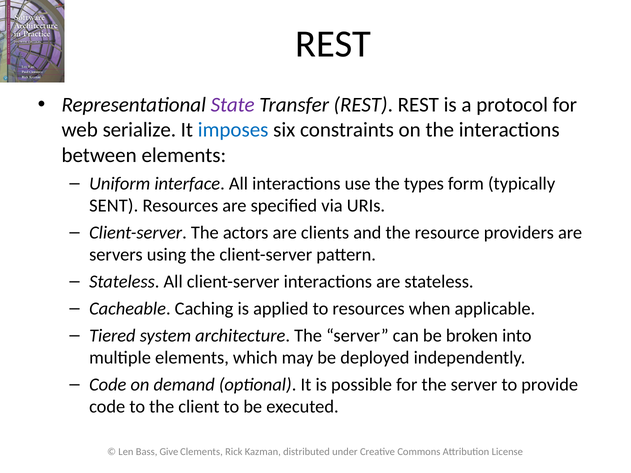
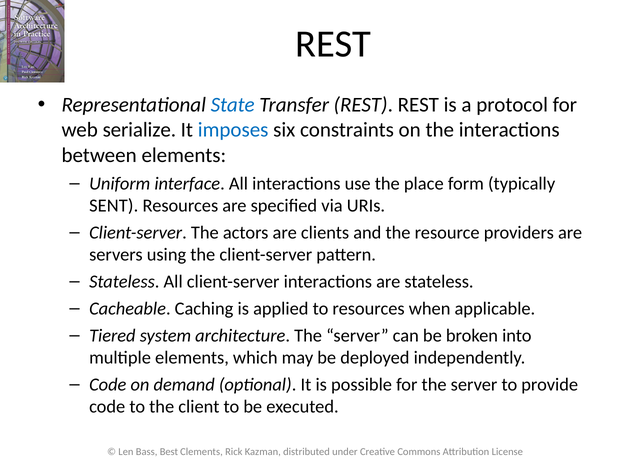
State colour: purple -> blue
types: types -> place
Give: Give -> Best
